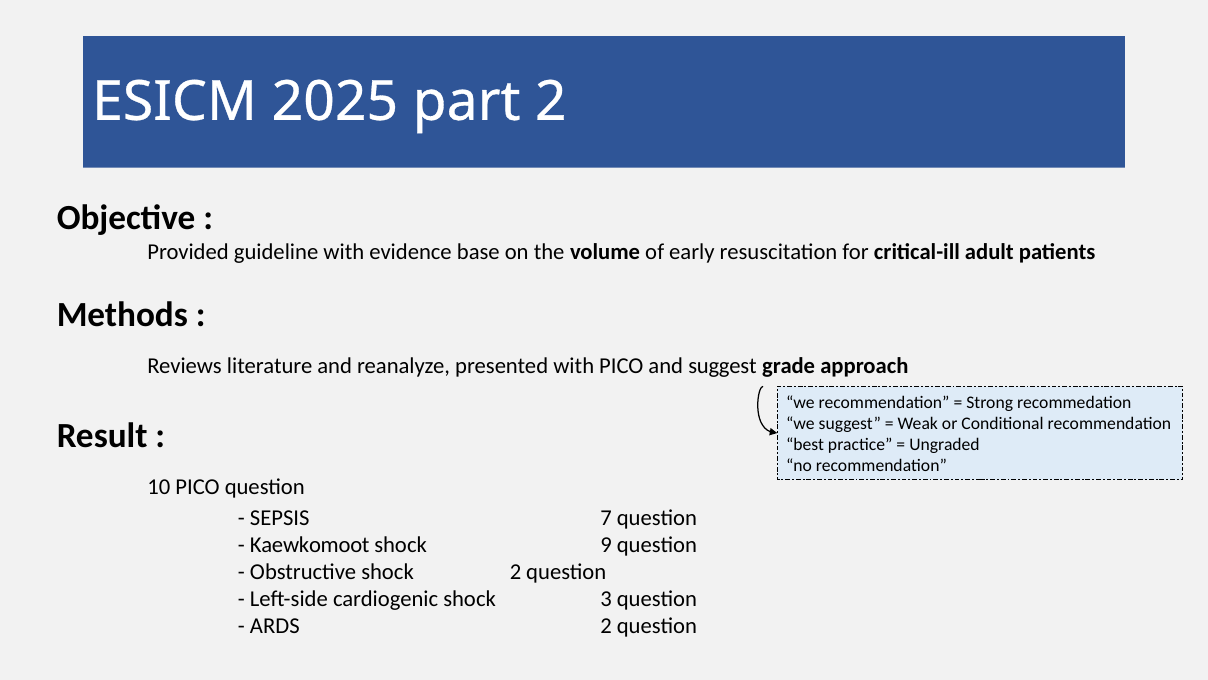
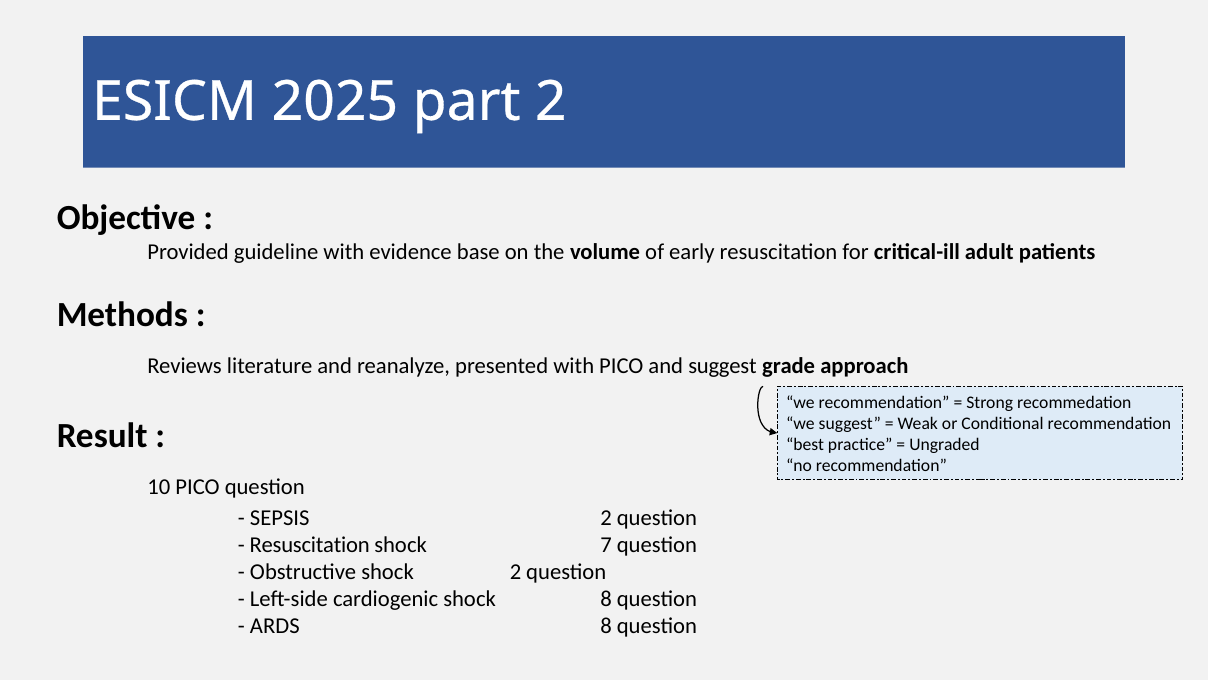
SEPSIS 7: 7 -> 2
Kaewkomoot at (310, 544): Kaewkomoot -> Resuscitation
9: 9 -> 7
shock 3: 3 -> 8
ARDS 2: 2 -> 8
